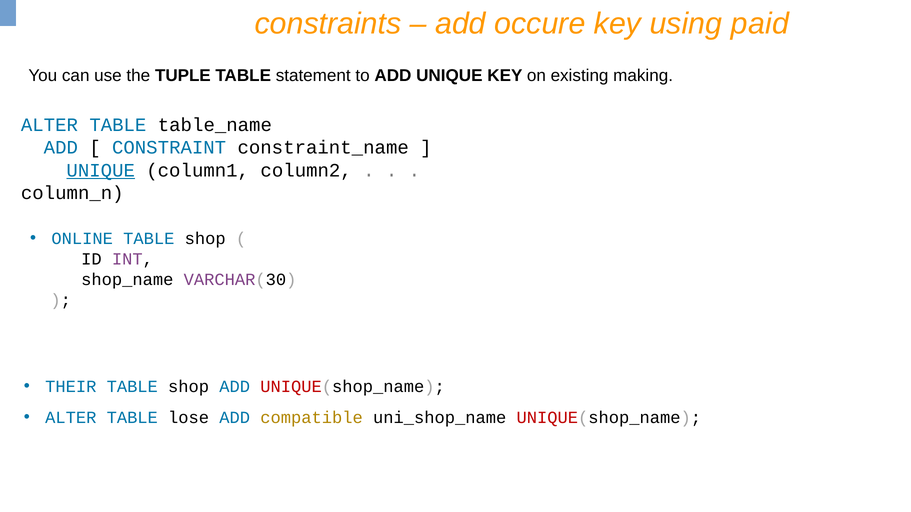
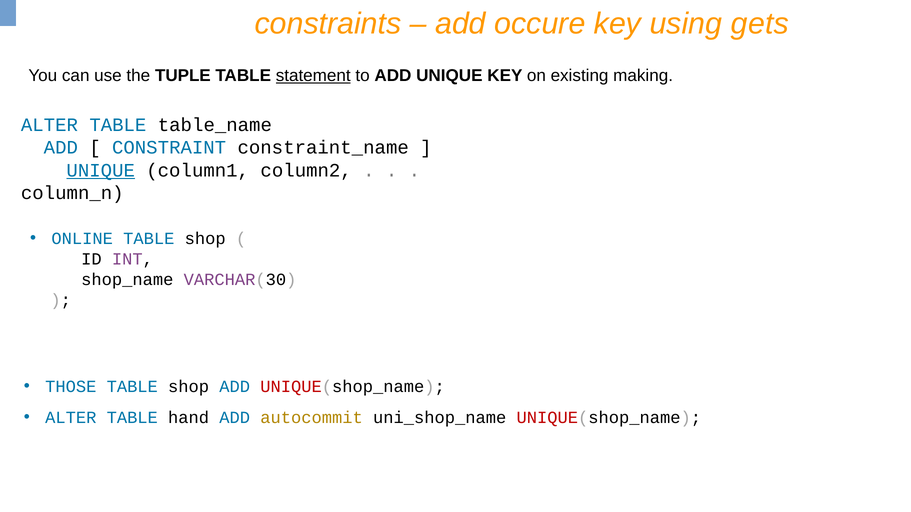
paid: paid -> gets
statement underline: none -> present
THEIR: THEIR -> THOSE
lose: lose -> hand
compatible: compatible -> autocommit
